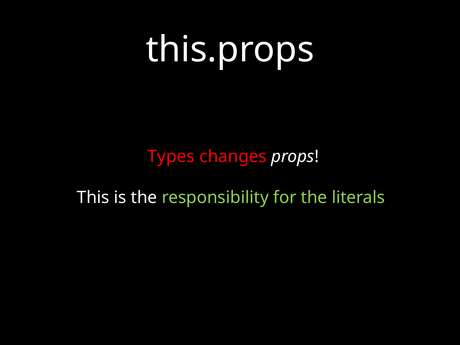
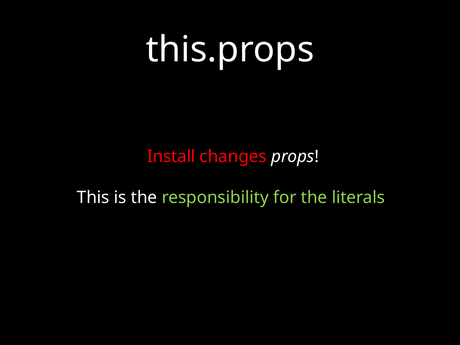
Types: Types -> Install
